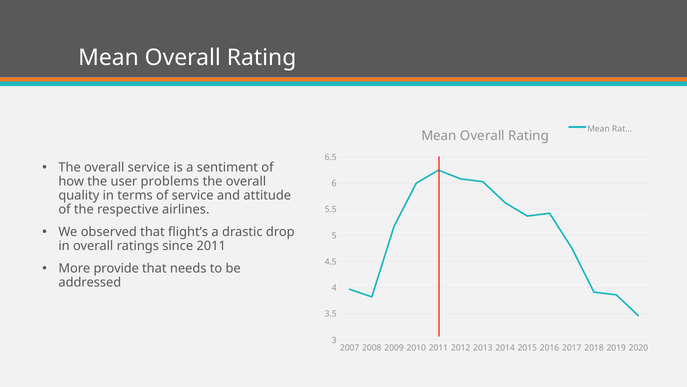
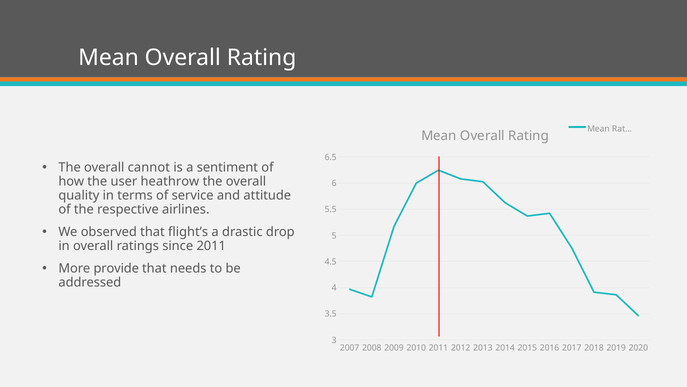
overall service: service -> cannot
problems: problems -> heathrow
